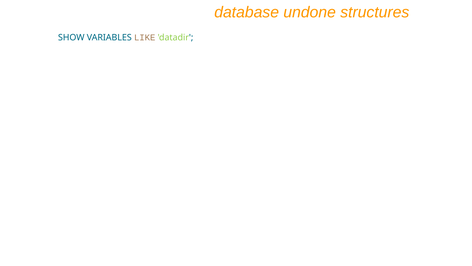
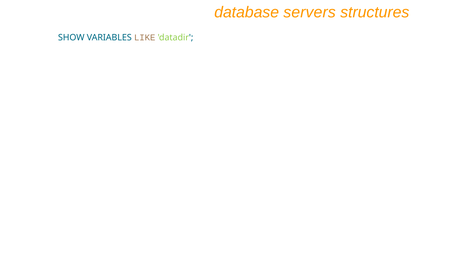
undone: undone -> servers
